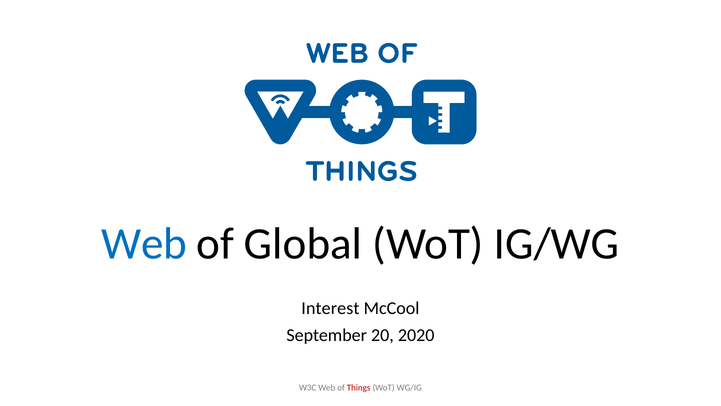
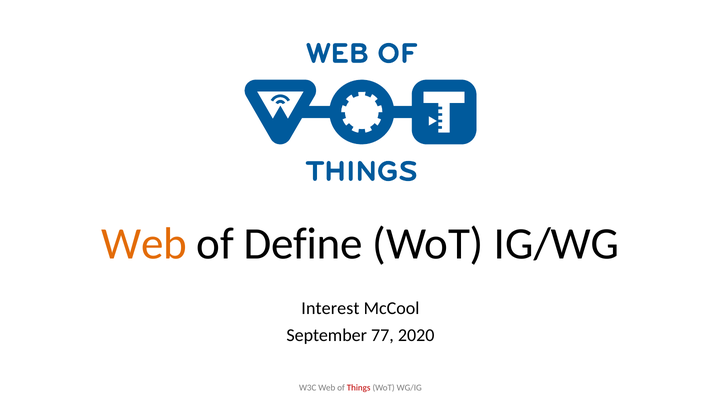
Web at (144, 244) colour: blue -> orange
Global: Global -> Define
20: 20 -> 77
